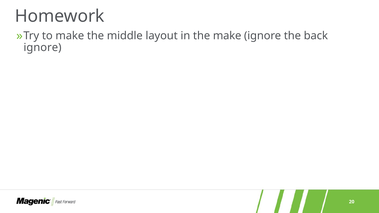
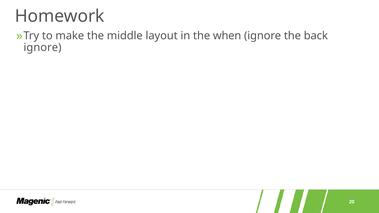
the make: make -> when
